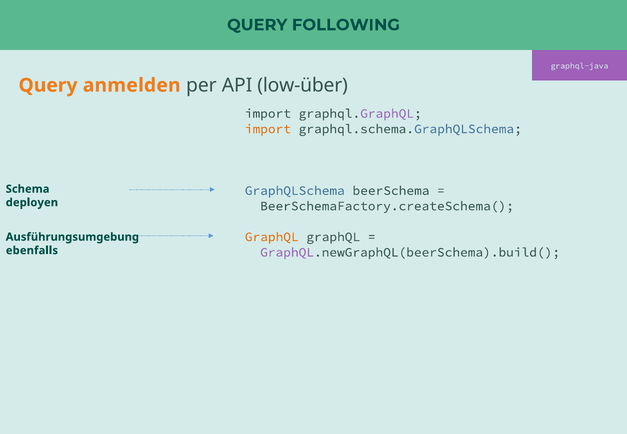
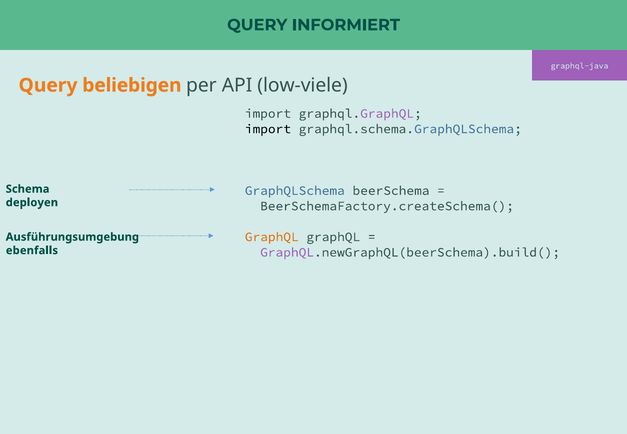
FOLLOWING: FOLLOWING -> INFORMIERT
anmelden: anmelden -> beliebigen
low-über: low-über -> low-viele
import at (268, 129) colour: orange -> black
